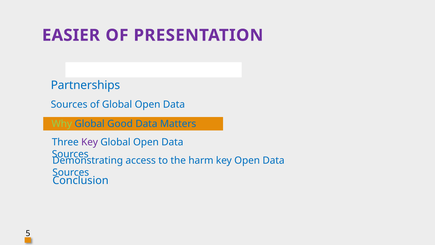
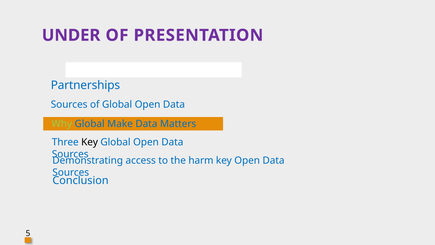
EASIER: EASIER -> UNDER
Good: Good -> Make
Key at (90, 142) colour: purple -> black
